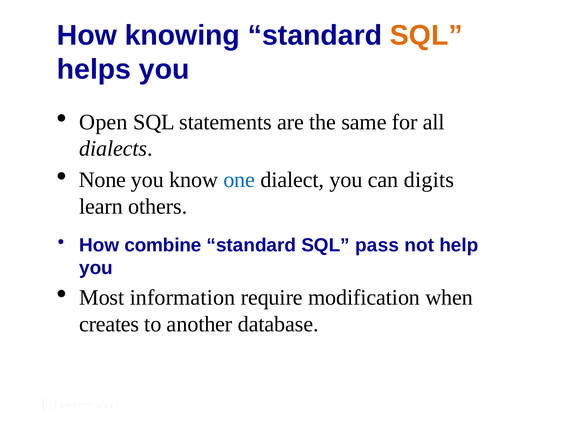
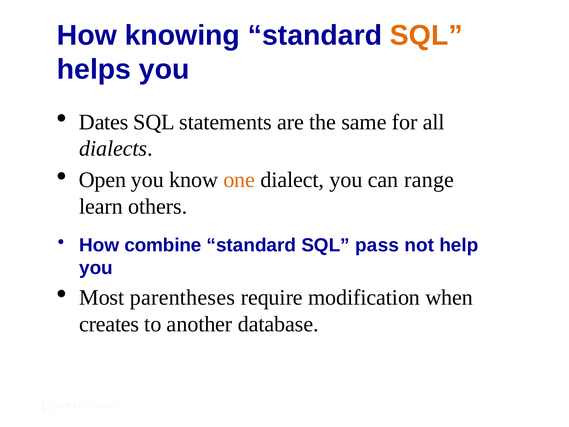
Open: Open -> Dates
None: None -> Open
one colour: blue -> orange
digits: digits -> range
information: information -> parentheses
